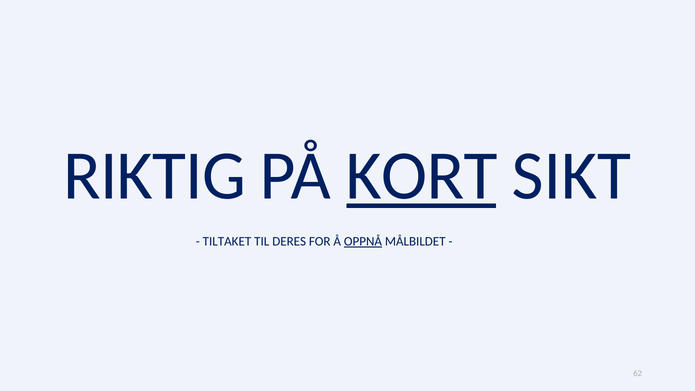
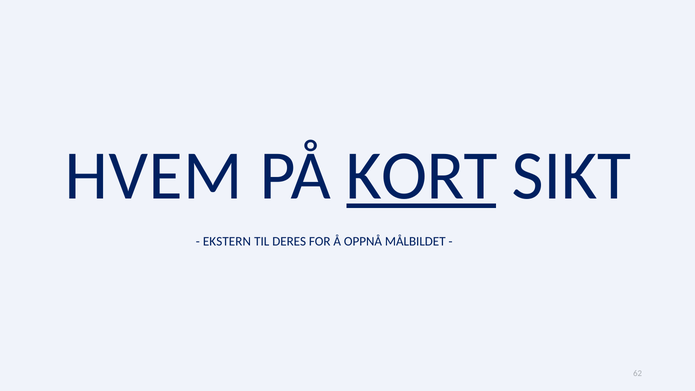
RIKTIG: RIKTIG -> HVEM
TILTAKET: TILTAKET -> EKSTERN
OPPNÅ underline: present -> none
